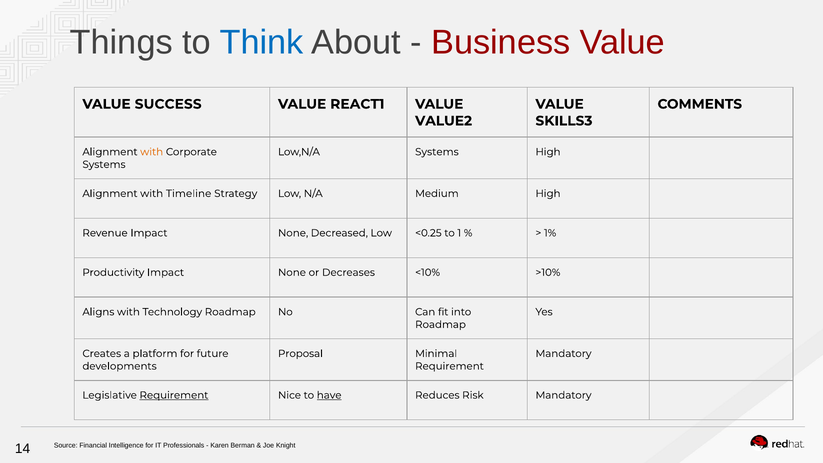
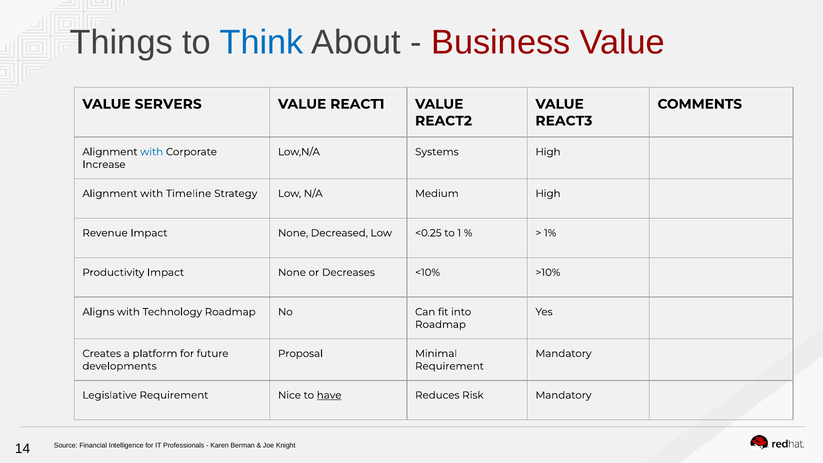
SUCCESS: SUCCESS -> SERVERS
VALUE2: VALUE2 -> REACT2
SKILLS3: SKILLS3 -> REACT3
with at (152, 152) colour: orange -> blue
Systems at (104, 164): Systems -> Increase
Requirement at (174, 395) underline: present -> none
